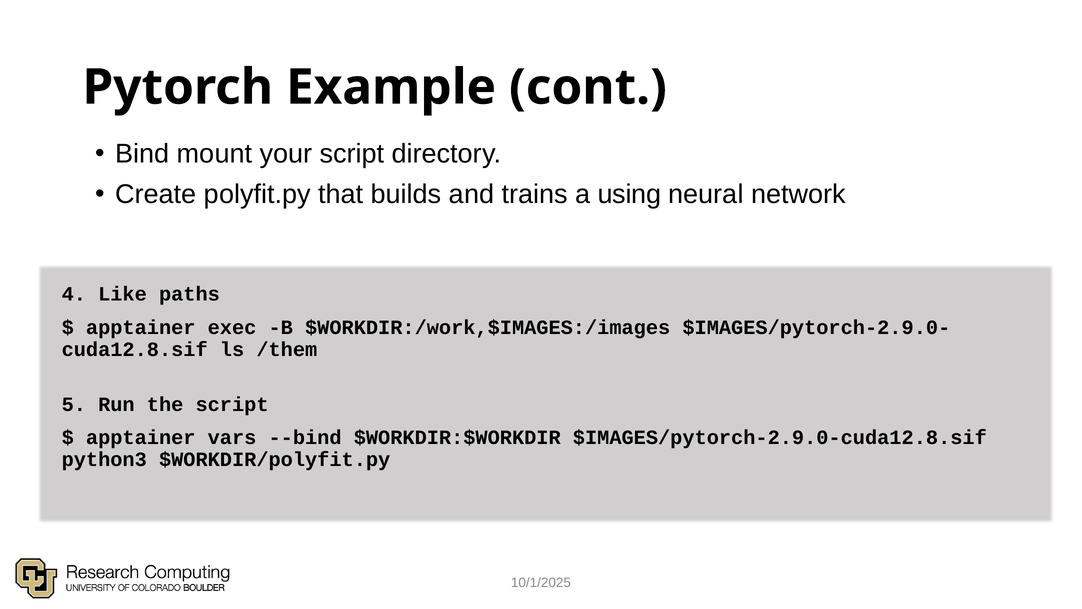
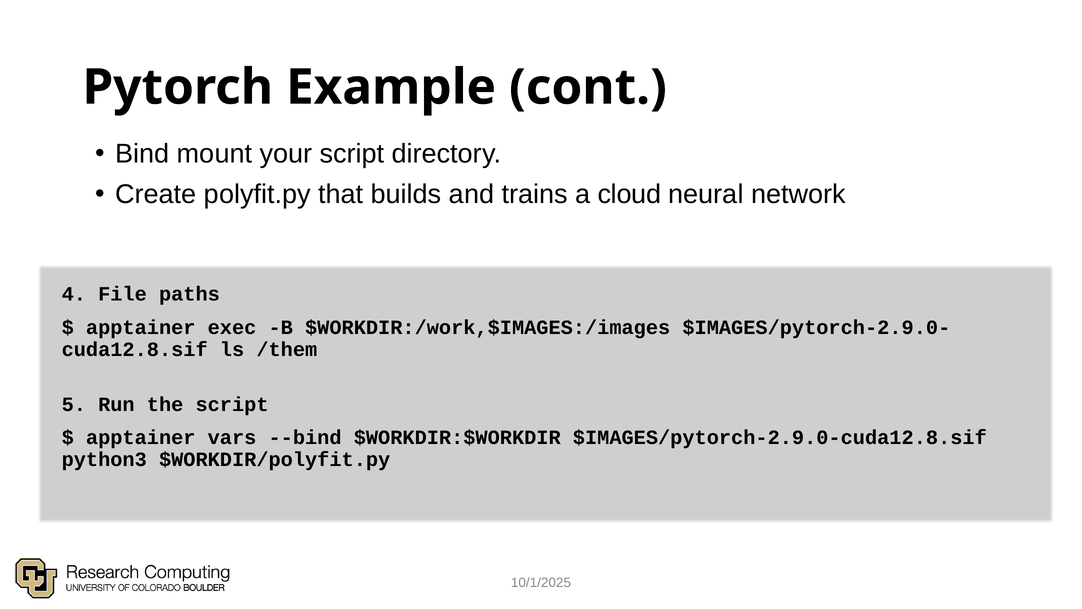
using: using -> cloud
Like: Like -> File
